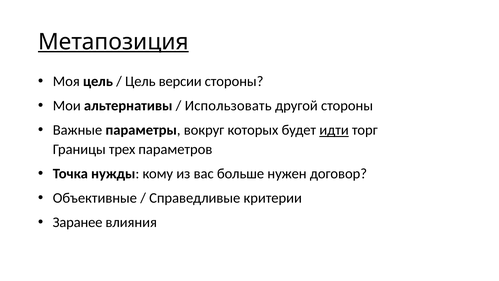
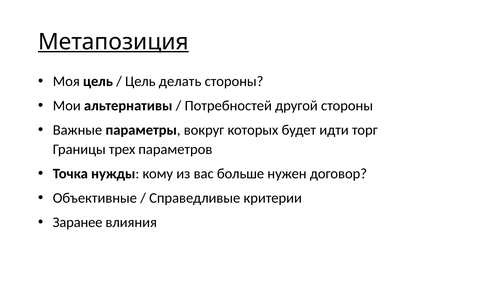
версии: версии -> делать
Использовать: Использовать -> Потребностей
идти underline: present -> none
